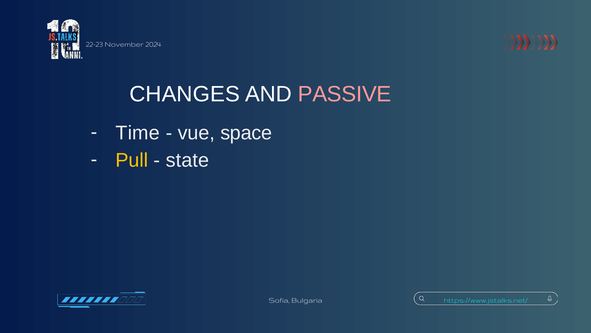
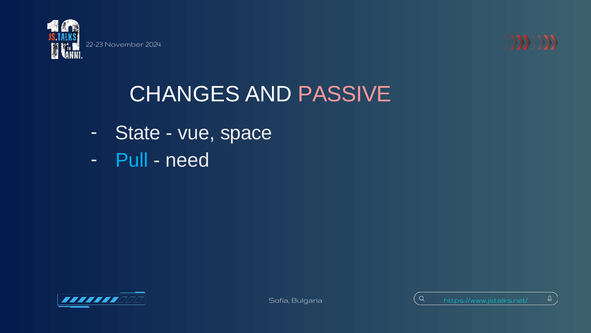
Time: Time -> State
Pull colour: yellow -> light blue
state: state -> need
